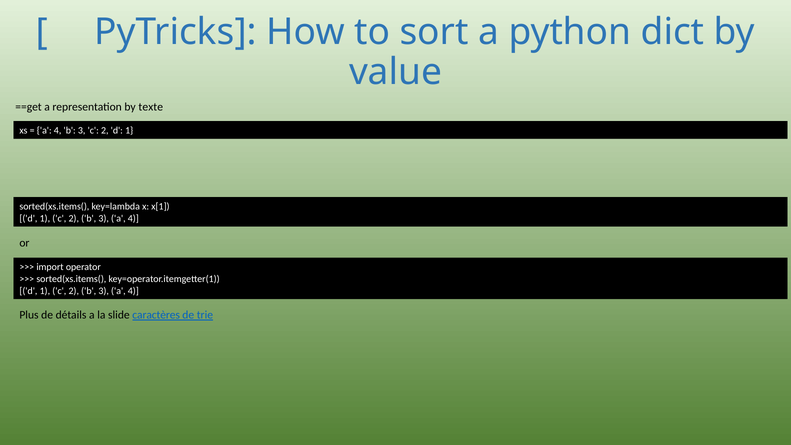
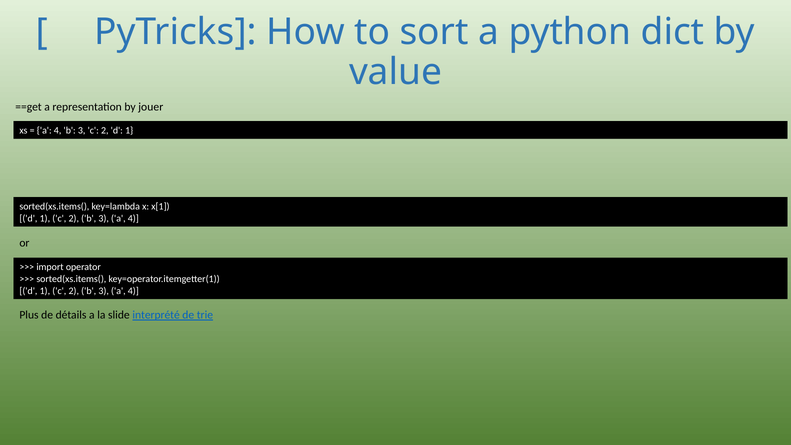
texte: texte -> jouer
caractères: caractères -> interprété
